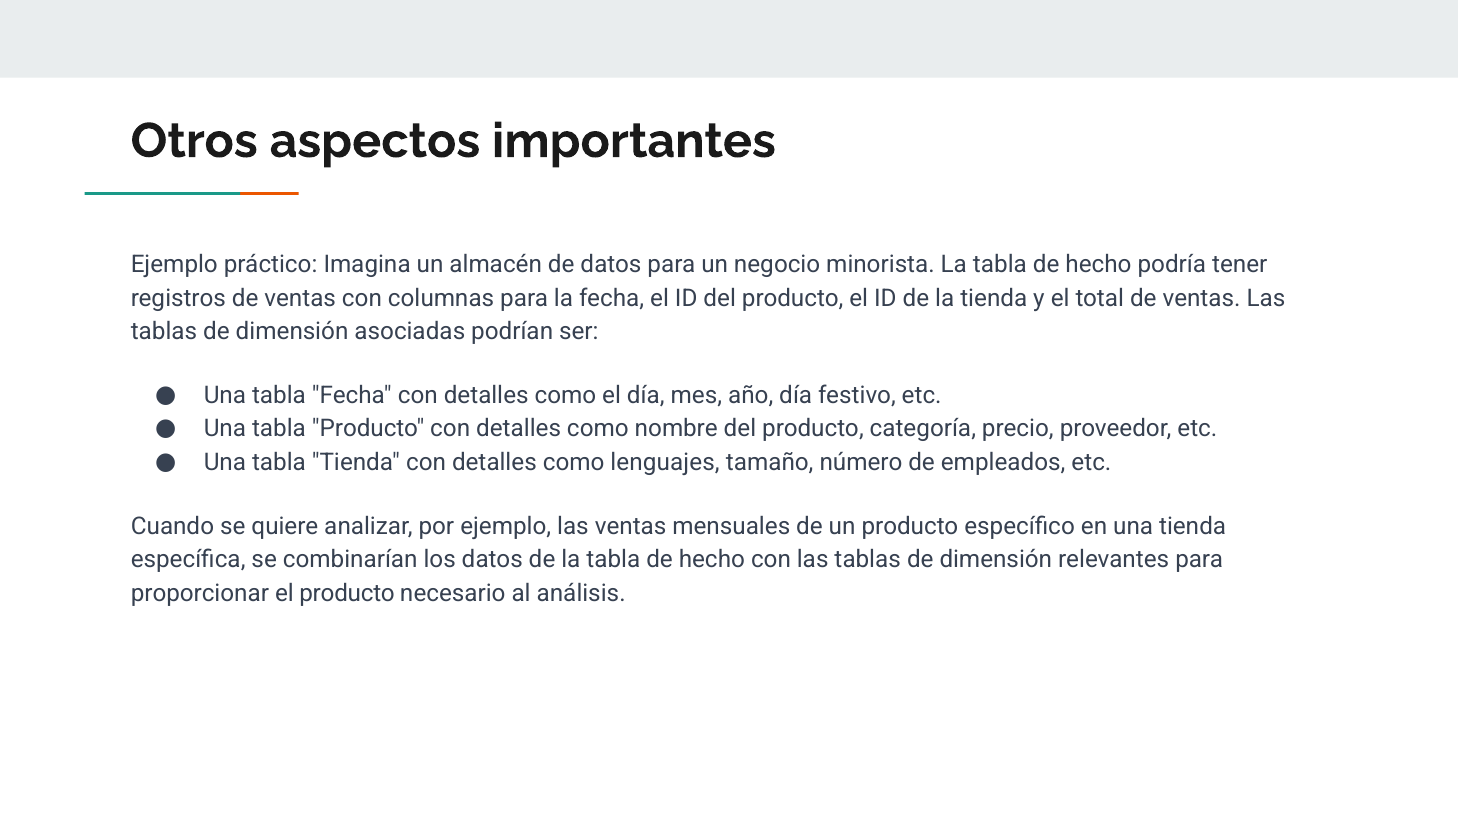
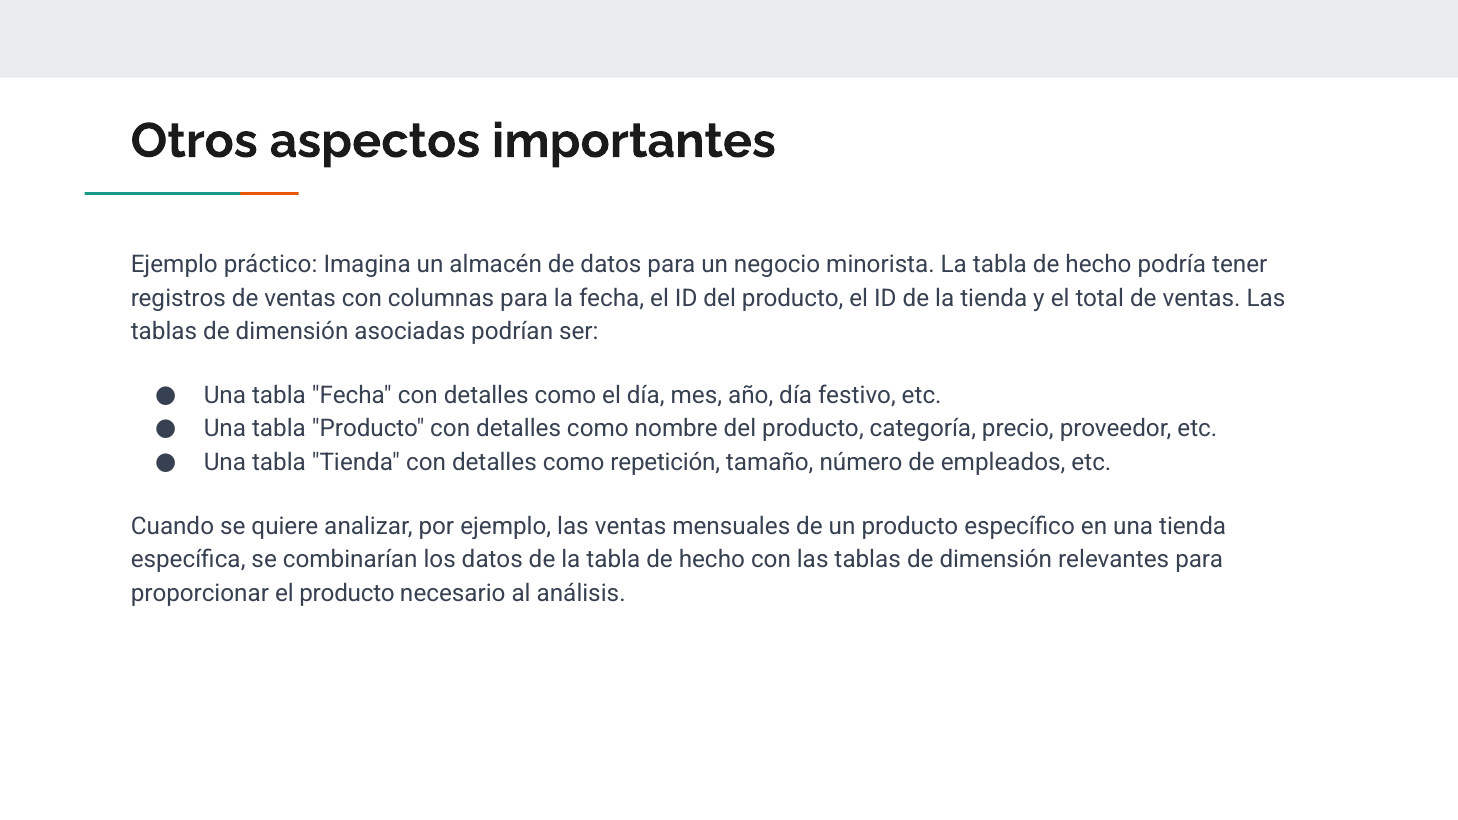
lenguajes: lenguajes -> repetición
